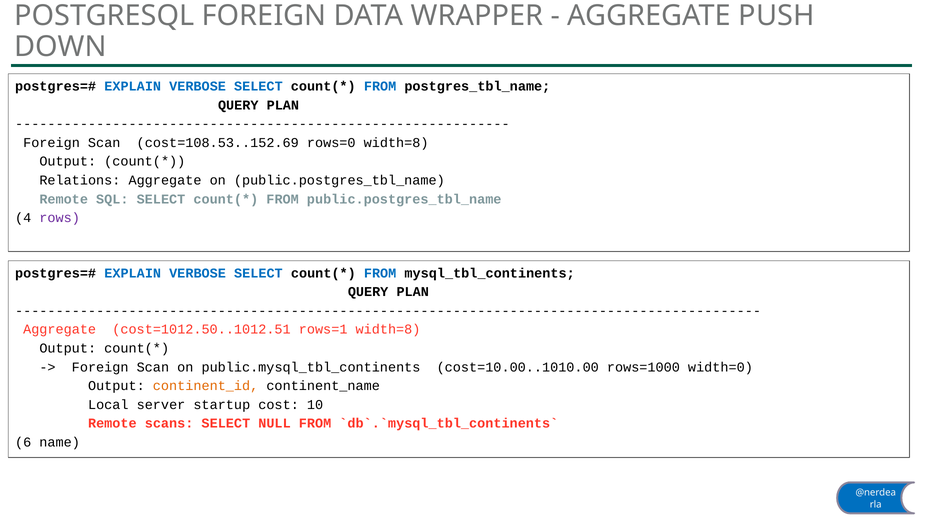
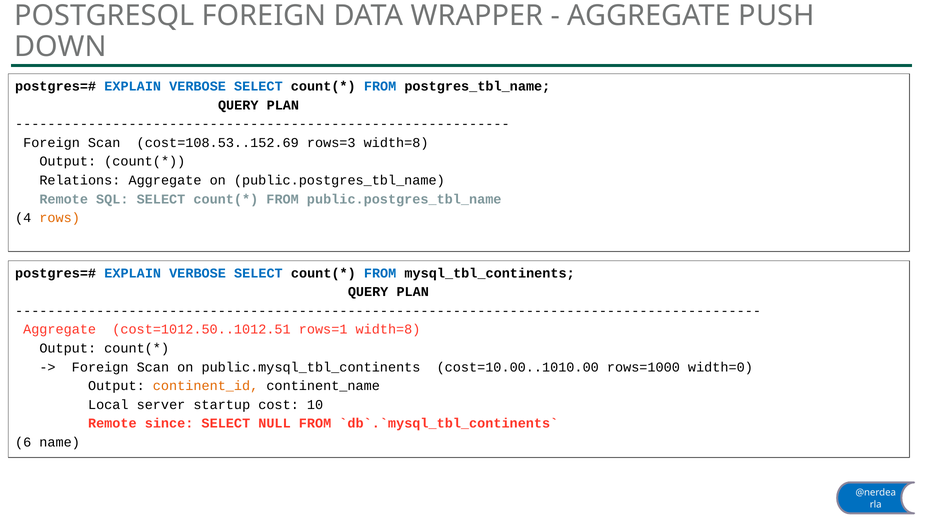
rows=0: rows=0 -> rows=3
rows colour: purple -> orange
scans: scans -> since
